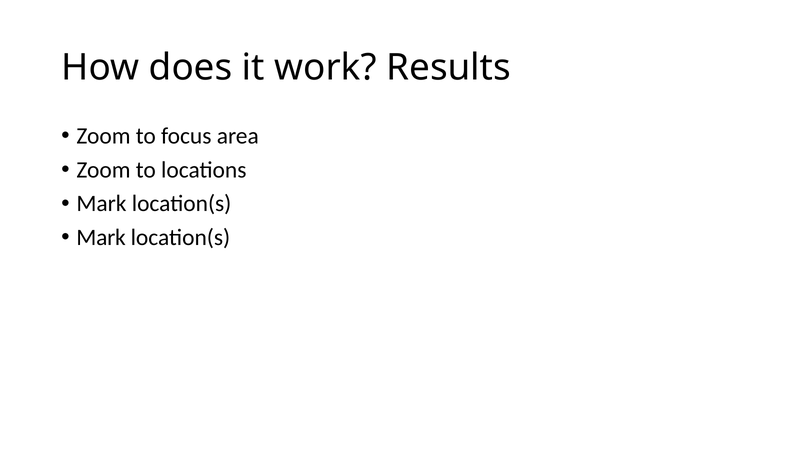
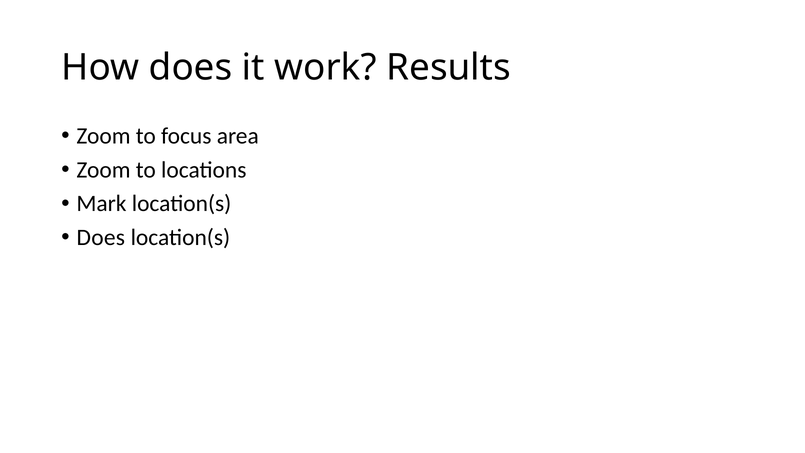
Mark at (101, 237): Mark -> Does
